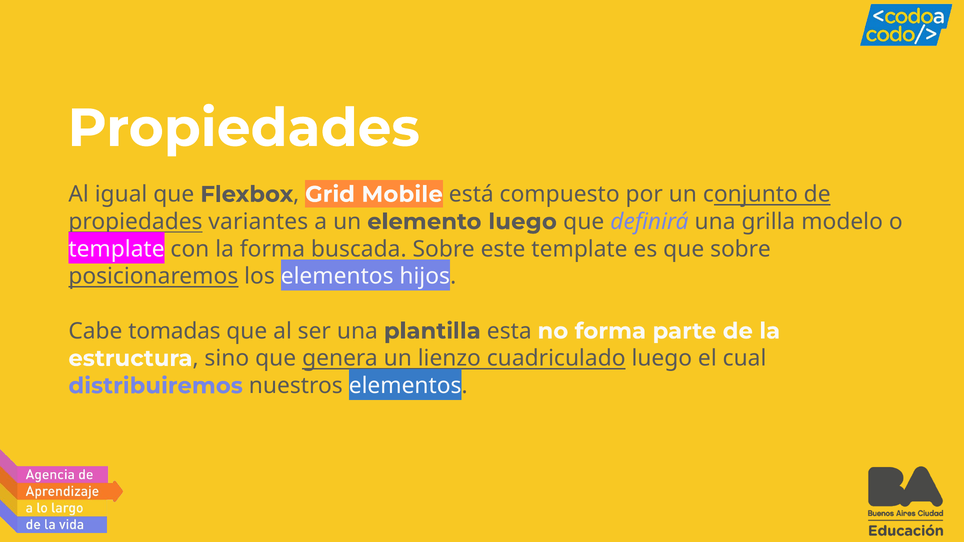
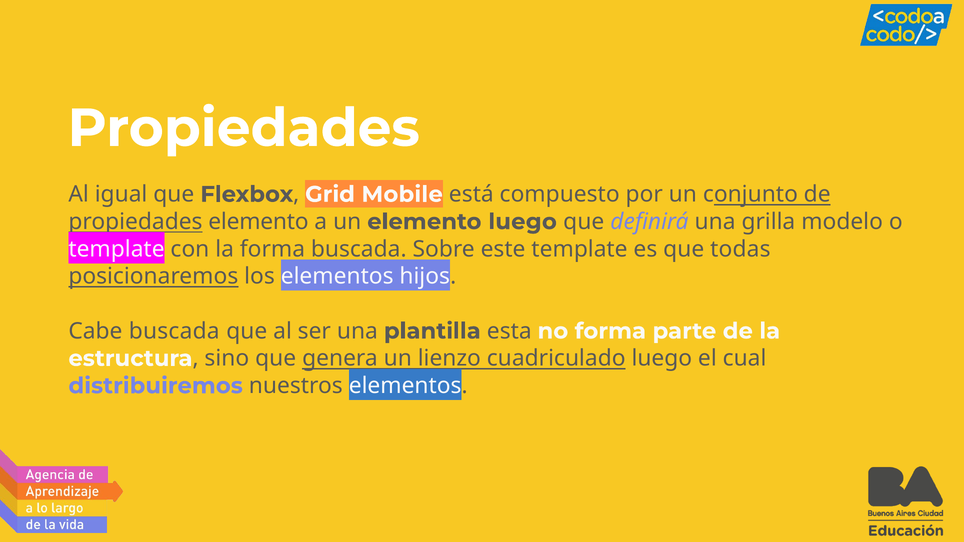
variantes at (258, 222): variantes -> elemento
que sobre: sobre -> todas
Cabe tomadas: tomadas -> buscada
